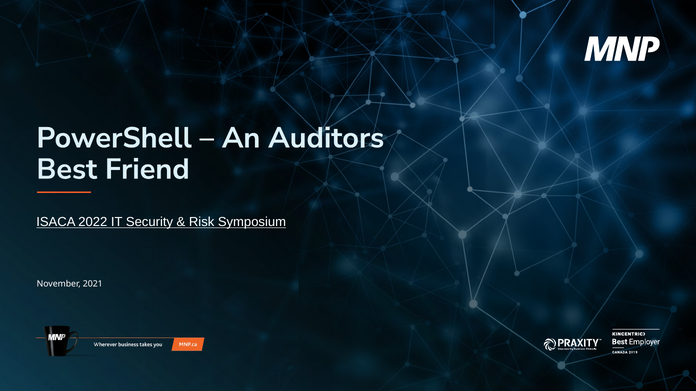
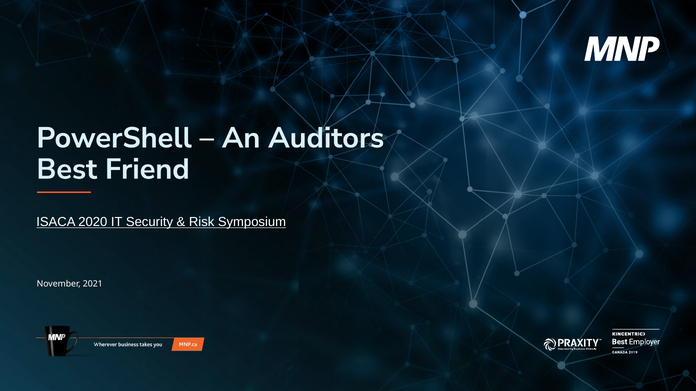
2022: 2022 -> 2020
